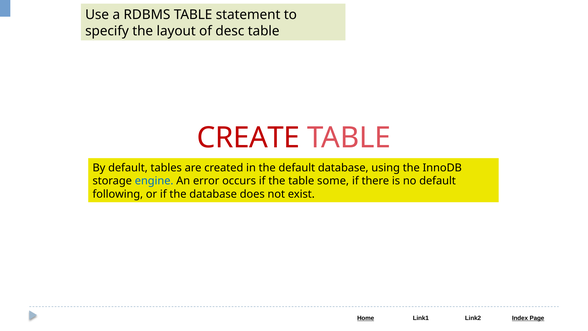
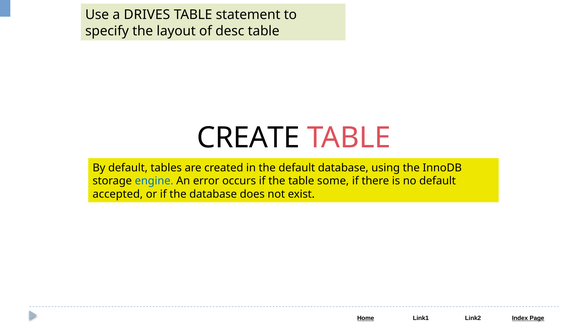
RDBMS: RDBMS -> DRIVES
CREATE colour: red -> black
following: following -> accepted
